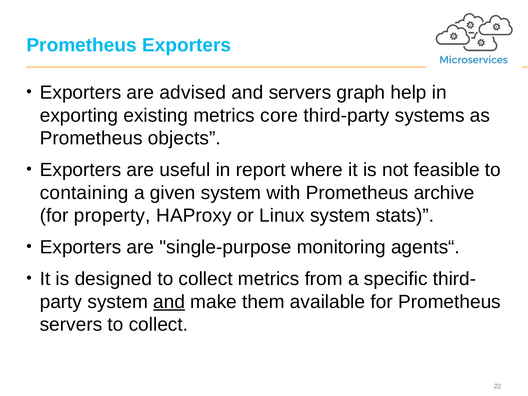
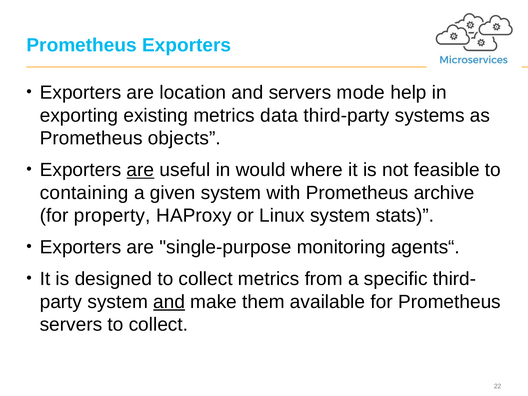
advised: advised -> location
graph: graph -> mode
core: core -> data
are at (140, 170) underline: none -> present
report: report -> would
